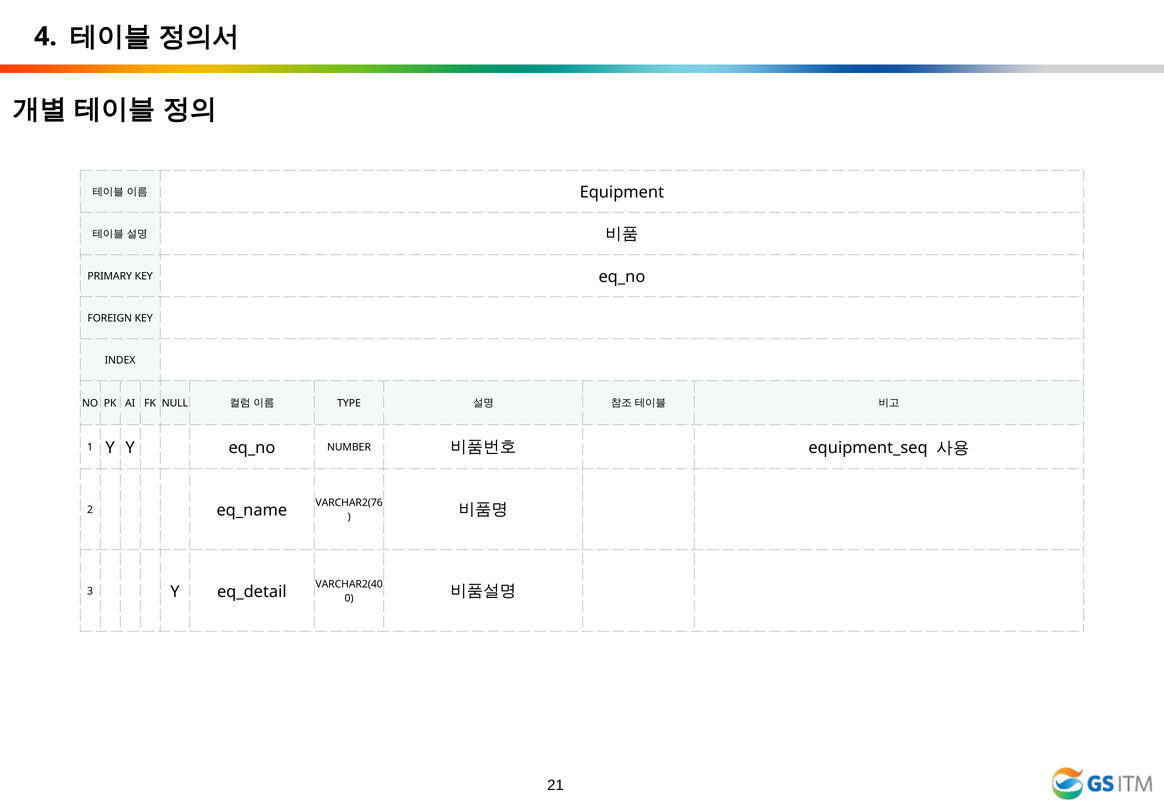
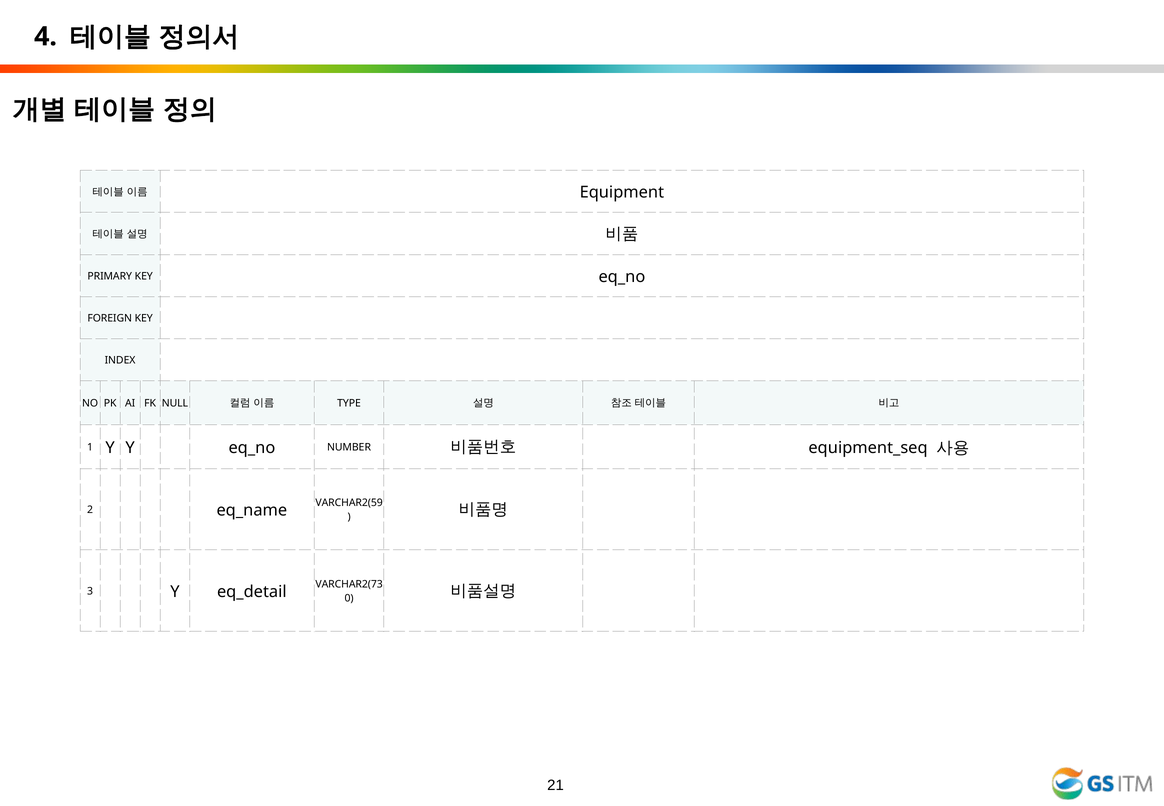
VARCHAR2(76: VARCHAR2(76 -> VARCHAR2(59
VARCHAR2(40: VARCHAR2(40 -> VARCHAR2(73
